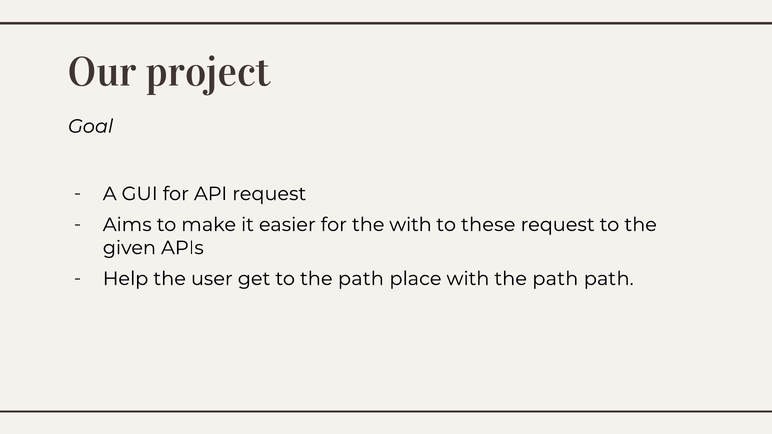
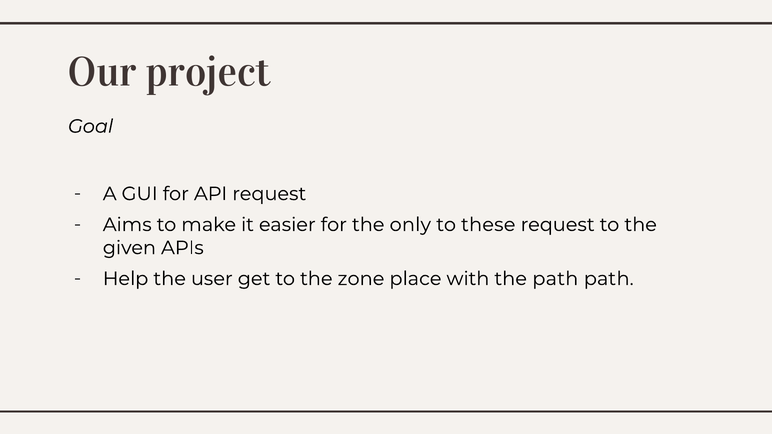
the with: with -> only
to the path: path -> zone
